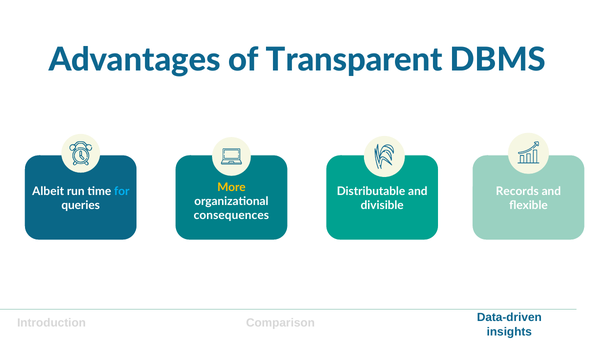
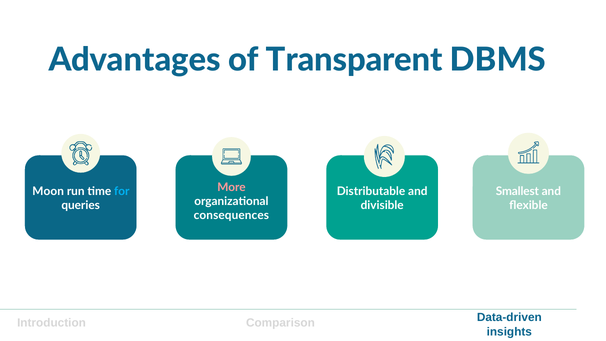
More colour: yellow -> pink
Albeit: Albeit -> Moon
Records: Records -> Smallest
